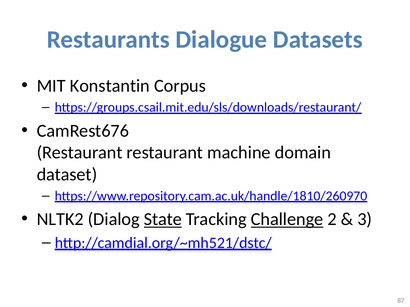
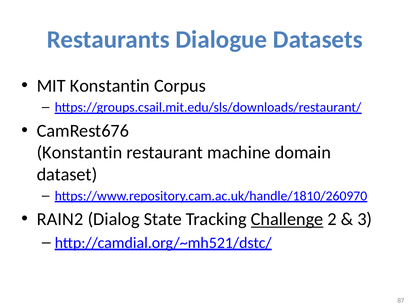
Restaurant at (80, 153): Restaurant -> Konstantin
NLTK2: NLTK2 -> RAIN2
State underline: present -> none
